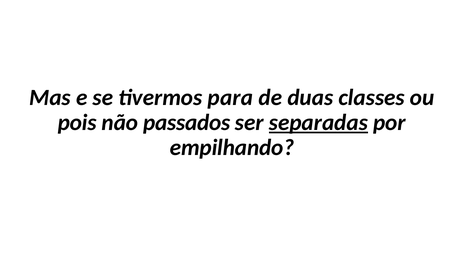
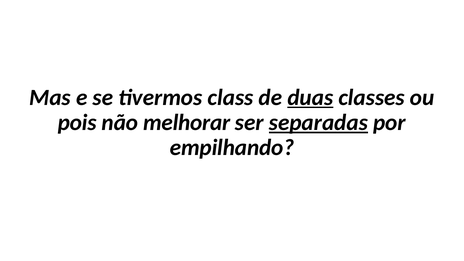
para: para -> class
duas underline: none -> present
passados: passados -> melhorar
